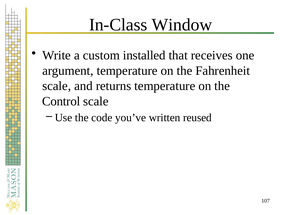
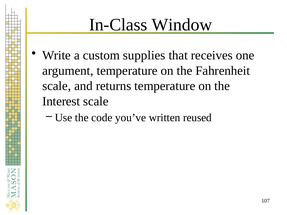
installed: installed -> supplies
Control: Control -> Interest
